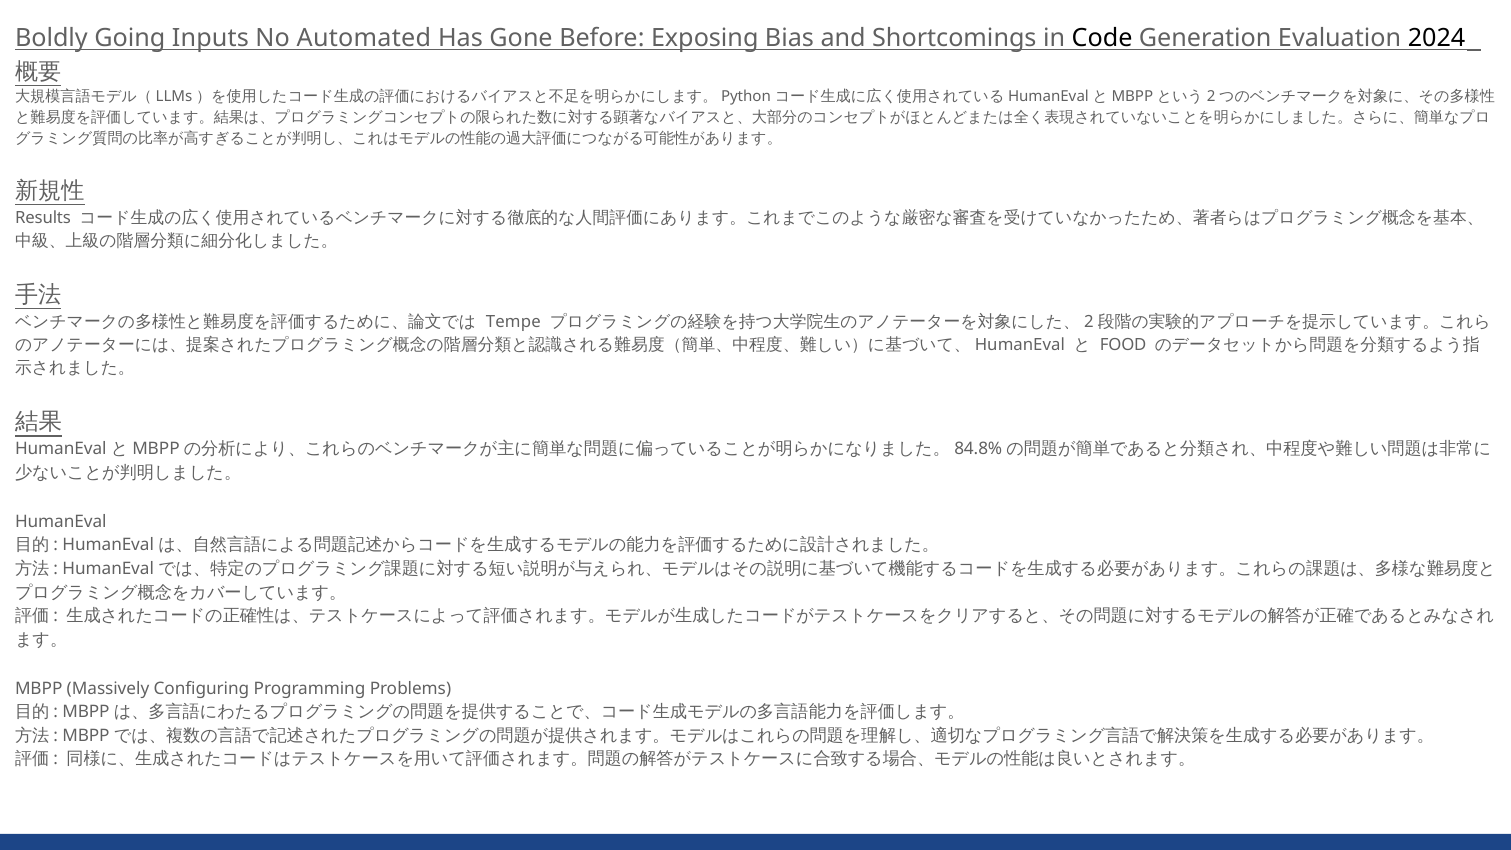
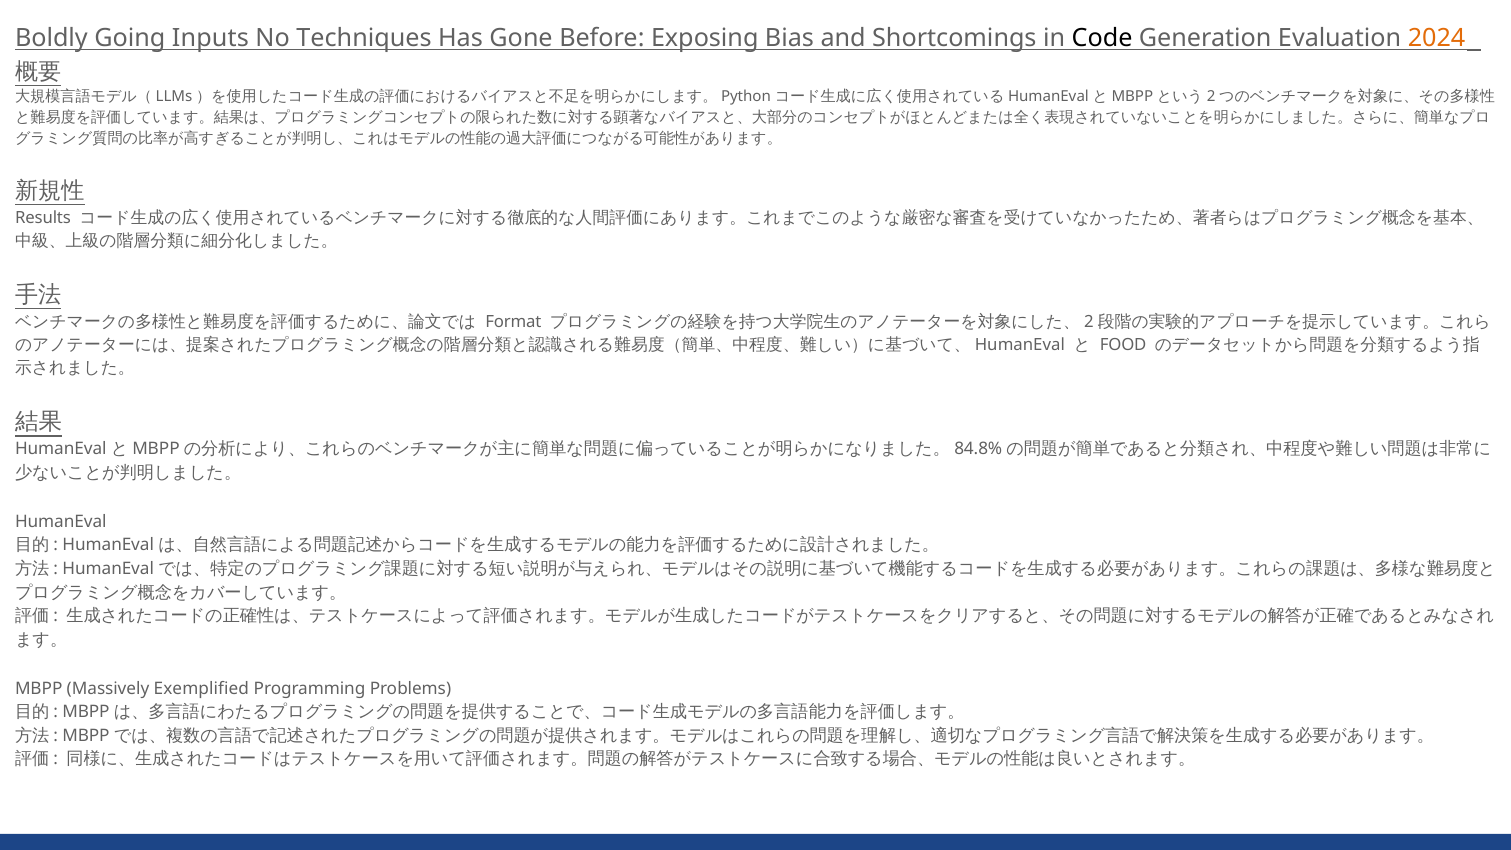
Automated: Automated -> Techniques
2024 colour: black -> orange
Tempe: Tempe -> Format
Configuring: Configuring -> Exemplified
